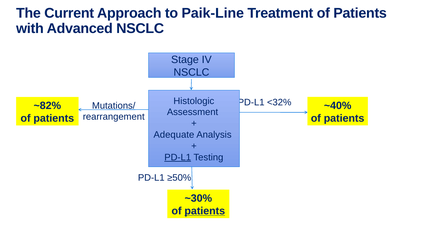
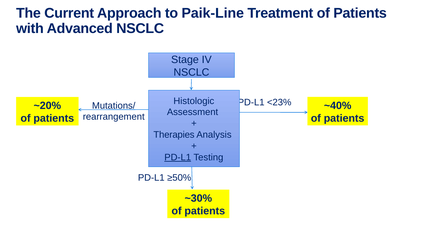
<32%: <32% -> <23%
~82%: ~82% -> ~20%
Adequate: Adequate -> Therapies
patients at (205, 211) underline: present -> none
